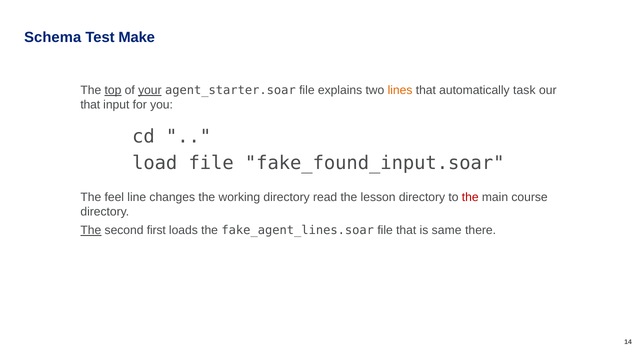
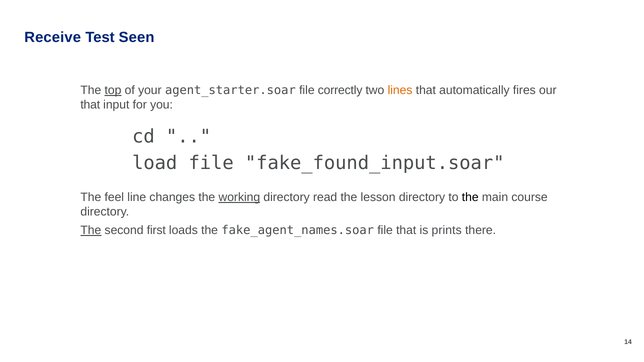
Schema: Schema -> Receive
Make: Make -> Seen
your underline: present -> none
explains: explains -> correctly
task: task -> fires
working underline: none -> present
the at (470, 197) colour: red -> black
fake_agent_lines.soar: fake_agent_lines.soar -> fake_agent_names.soar
same: same -> prints
